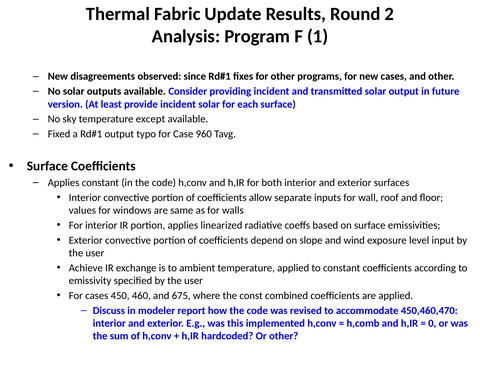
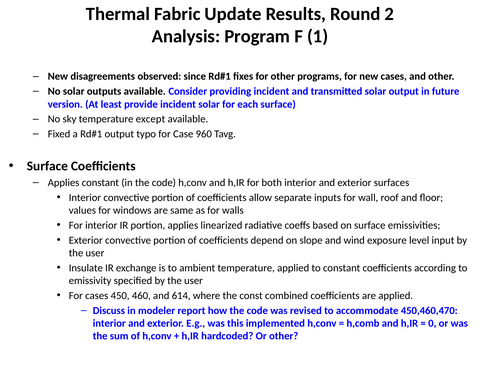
Achieve: Achieve -> Insulate
675: 675 -> 614
